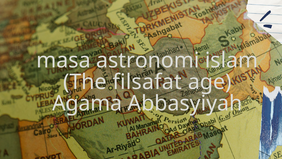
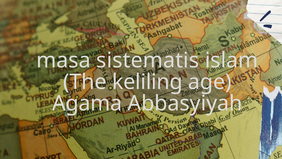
astronomi: astronomi -> sistematis
filsafat: filsafat -> keliling
